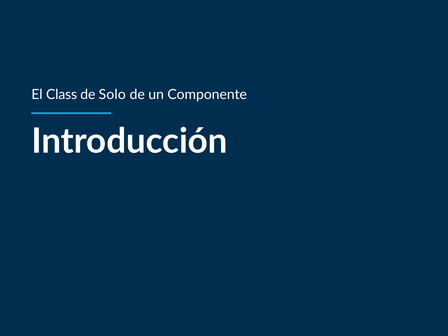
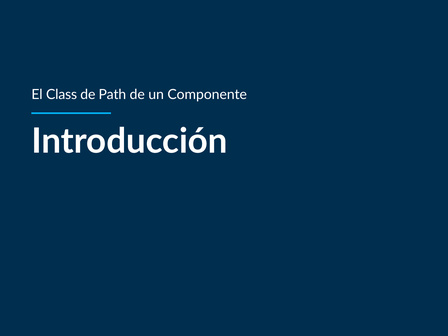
Solo: Solo -> Path
